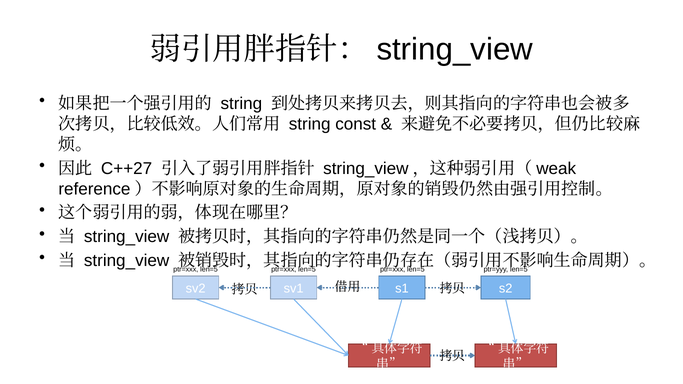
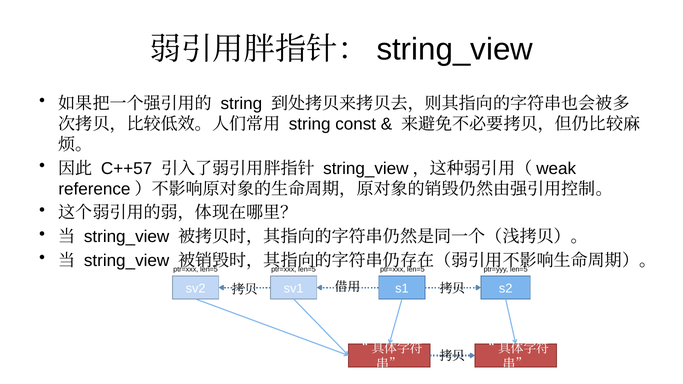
C++27: C++27 -> C++57
